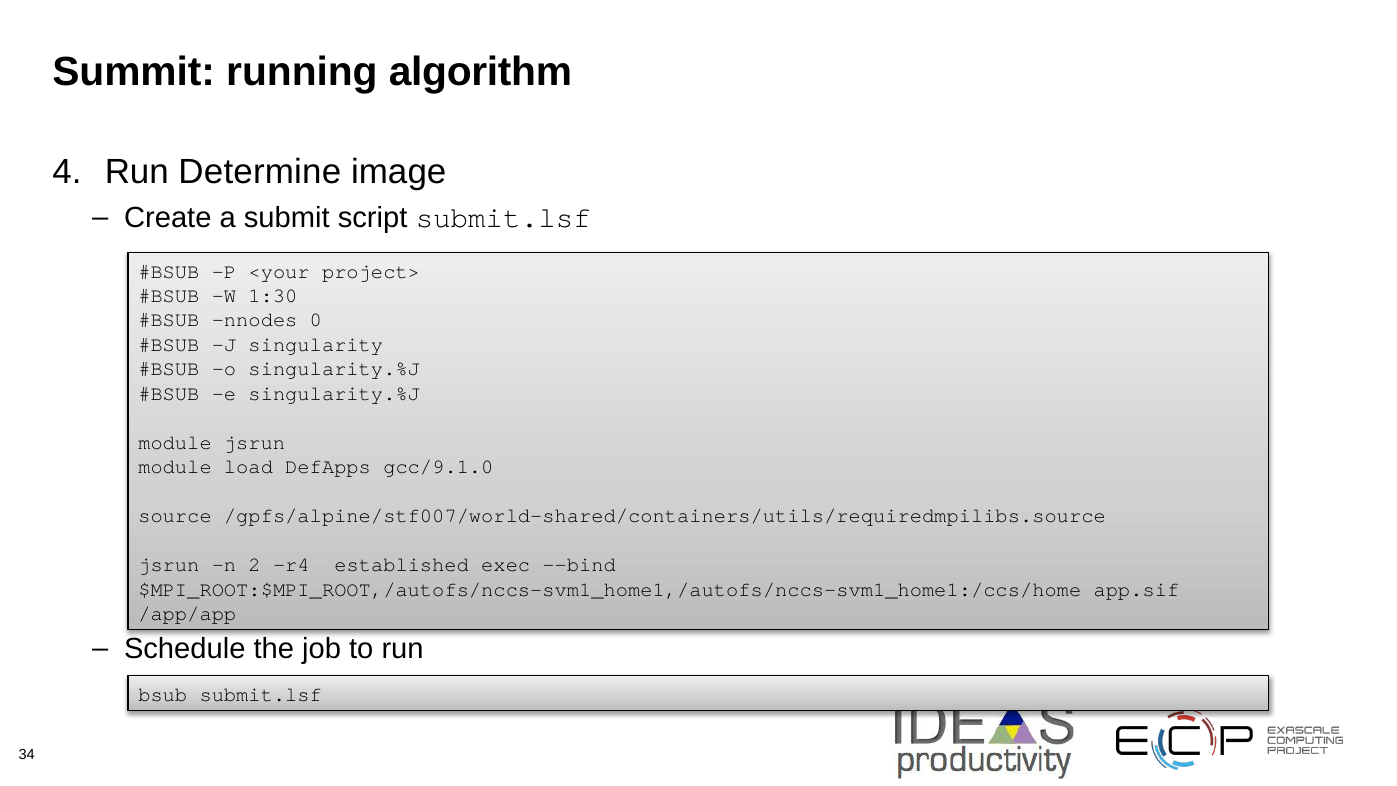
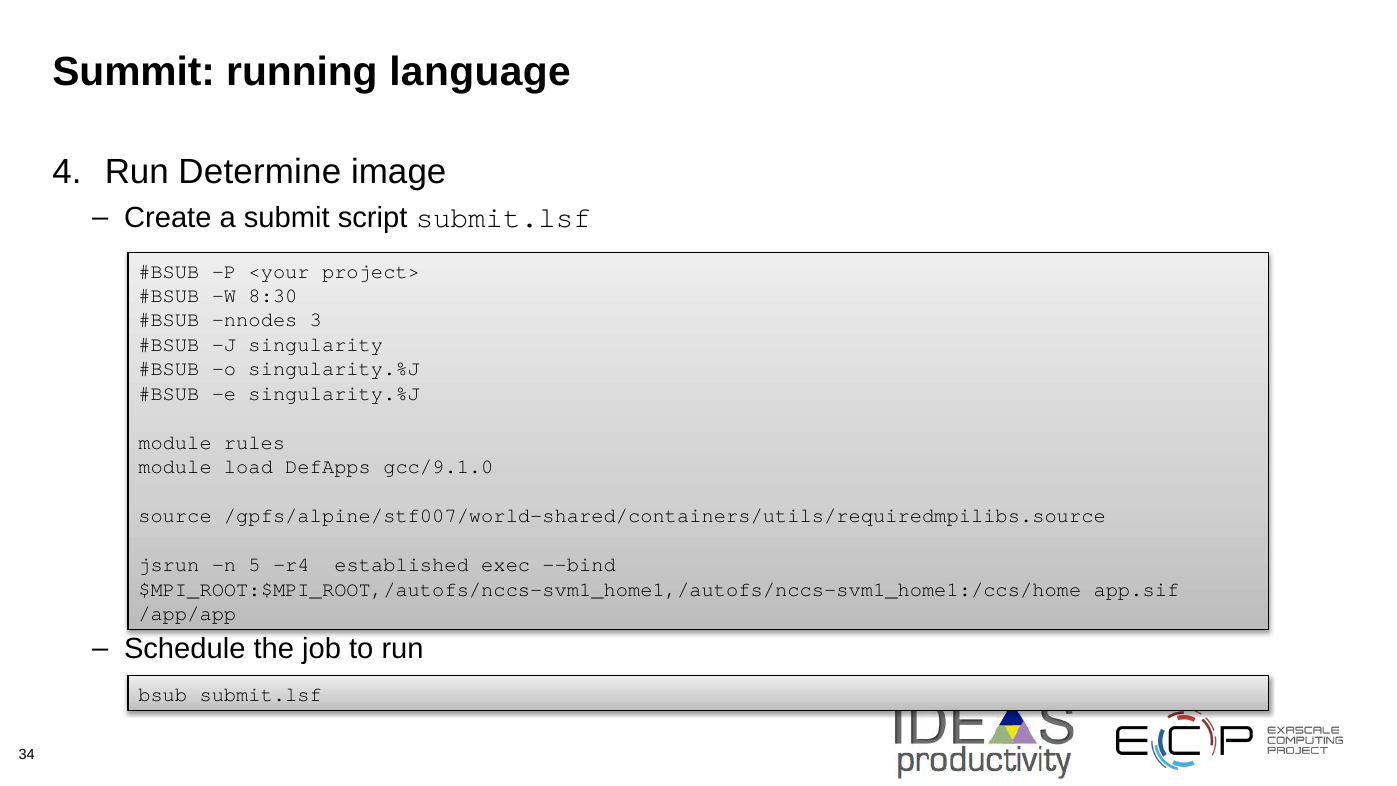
algorithm: algorithm -> language
1:30: 1:30 -> 8:30
0: 0 -> 3
module jsrun: jsrun -> rules
2: 2 -> 5
